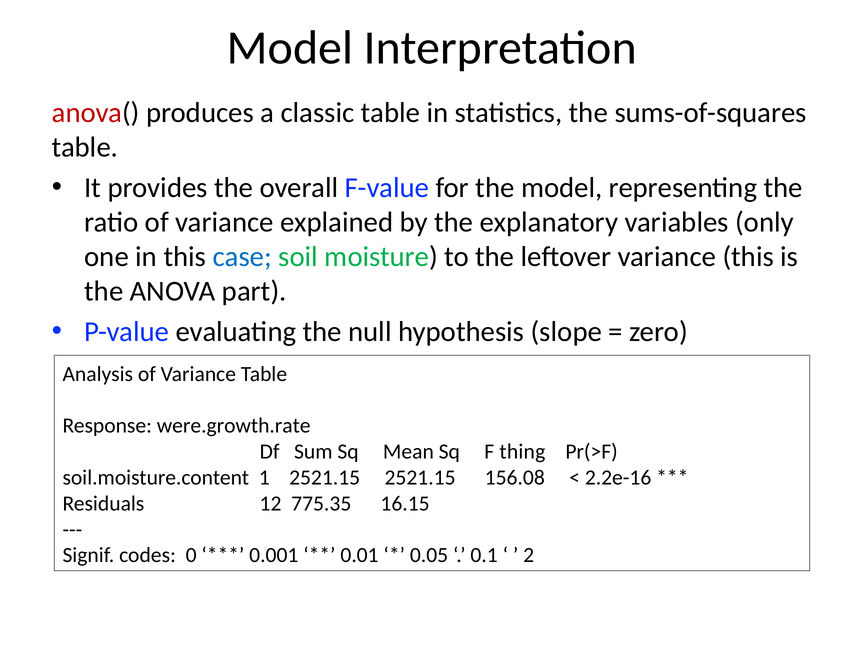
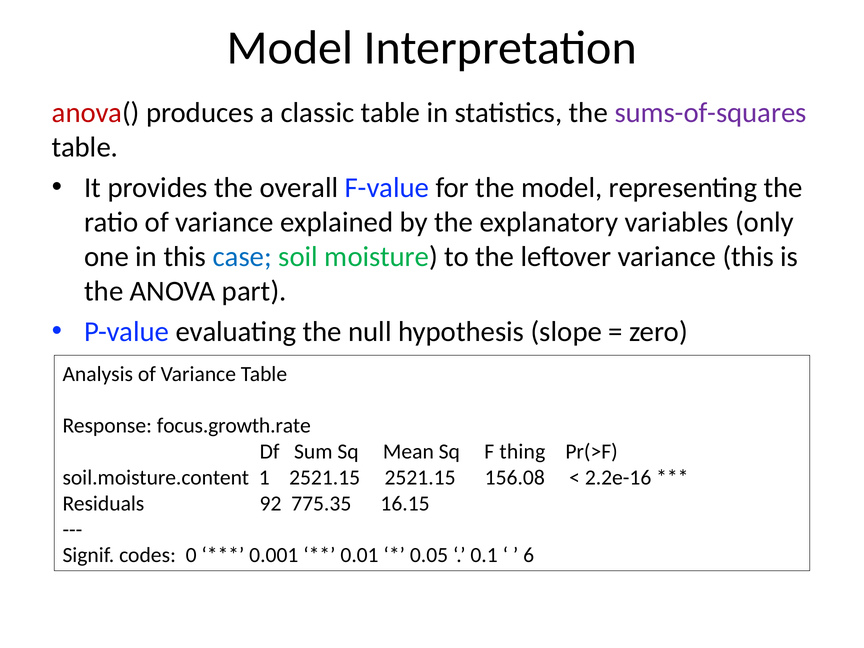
sums-of-squares colour: black -> purple
were.growth.rate: were.growth.rate -> focus.growth.rate
12: 12 -> 92
2: 2 -> 6
